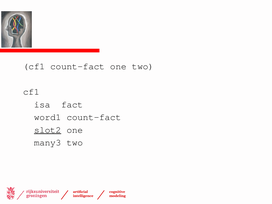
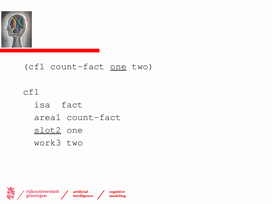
one at (118, 66) underline: none -> present
word1: word1 -> area1
many3: many3 -> work3
